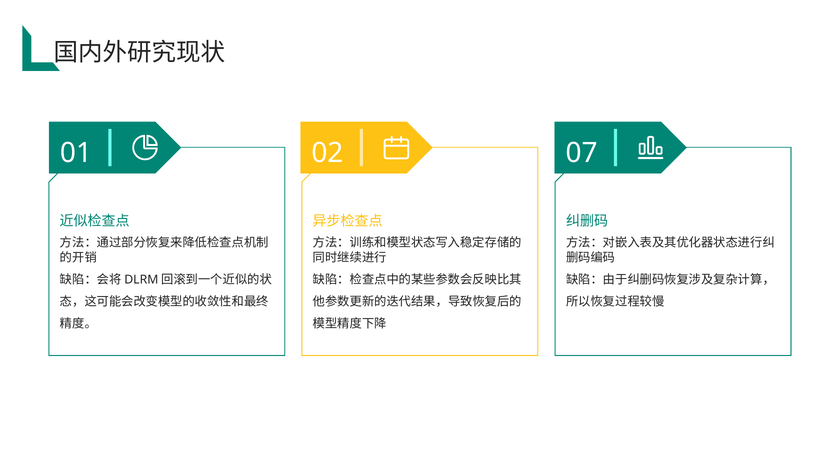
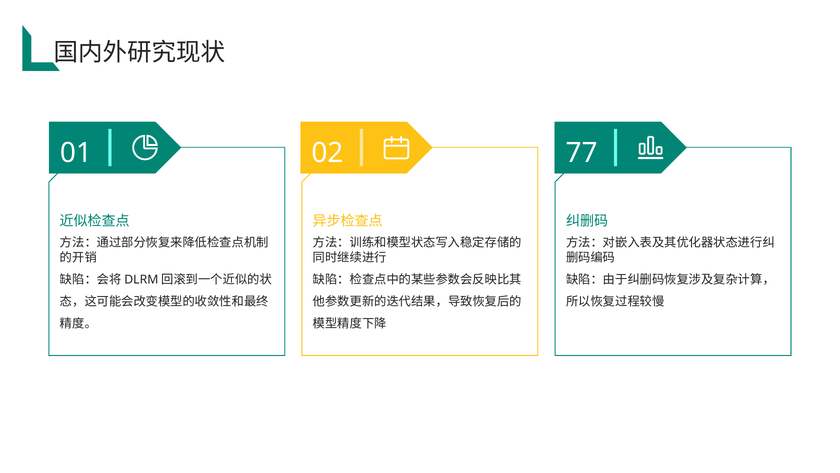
07: 07 -> 77
